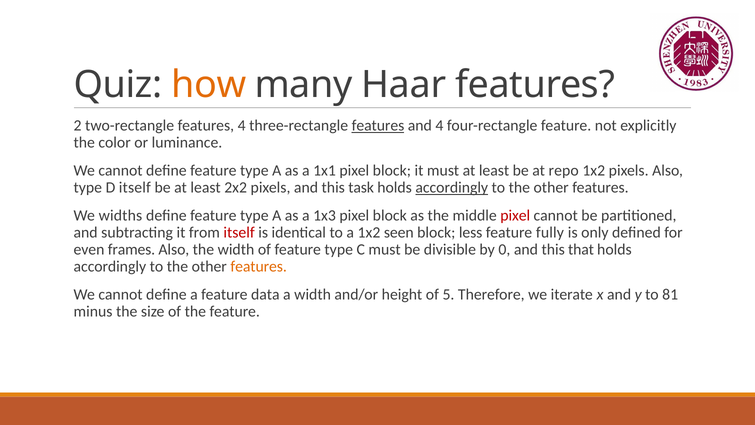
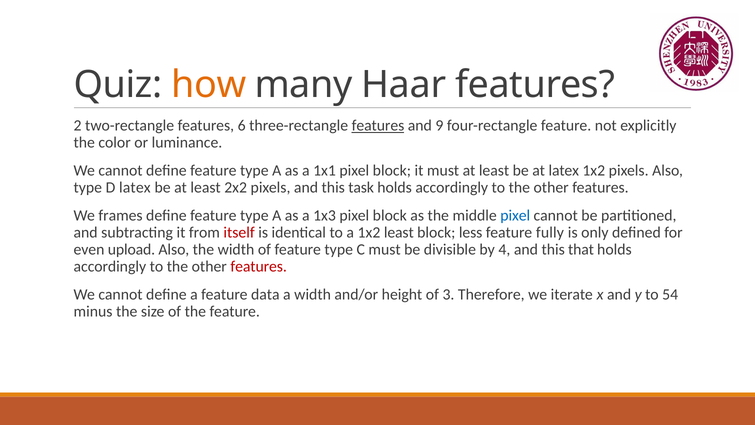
features 4: 4 -> 6
and 4: 4 -> 9
at repo: repo -> latex
D itself: itself -> latex
accordingly at (452, 188) underline: present -> none
widths: widths -> frames
pixel at (515, 216) colour: red -> blue
1x2 seen: seen -> least
frames: frames -> upload
0: 0 -> 4
features at (259, 266) colour: orange -> red
5: 5 -> 3
81: 81 -> 54
